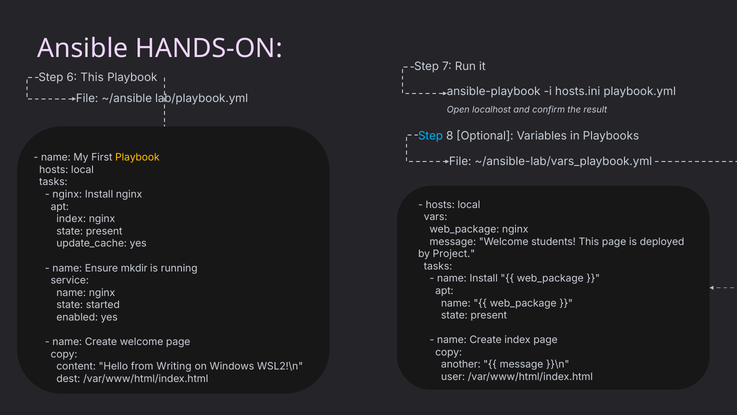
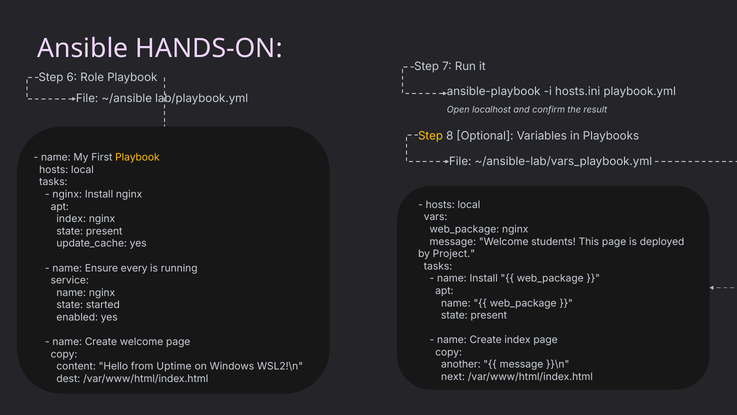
6 This: This -> Role
Step at (431, 136) colour: light blue -> yellow
mkdir: mkdir -> every
Writing: Writing -> Uptime
user: user -> next
